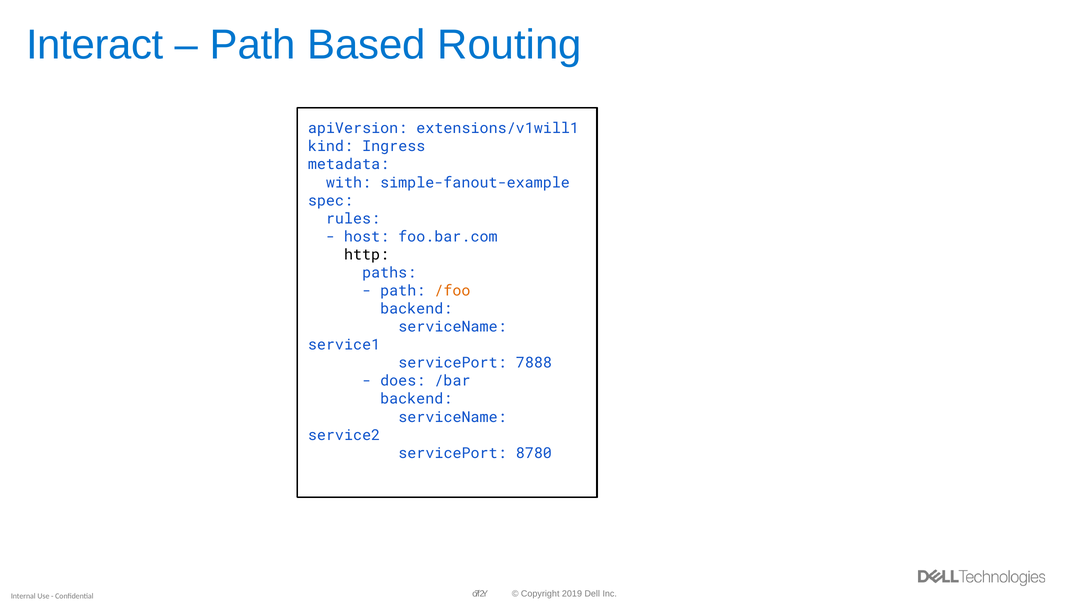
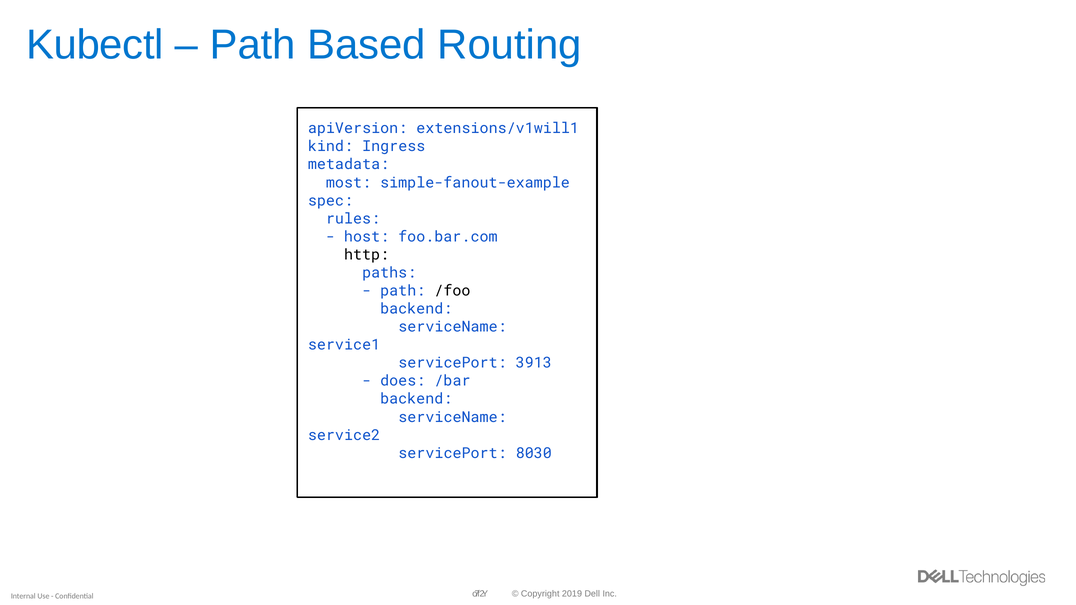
Interact: Interact -> Kubectl
with: with -> most
/foo colour: orange -> black
7888: 7888 -> 3913
8780: 8780 -> 8030
